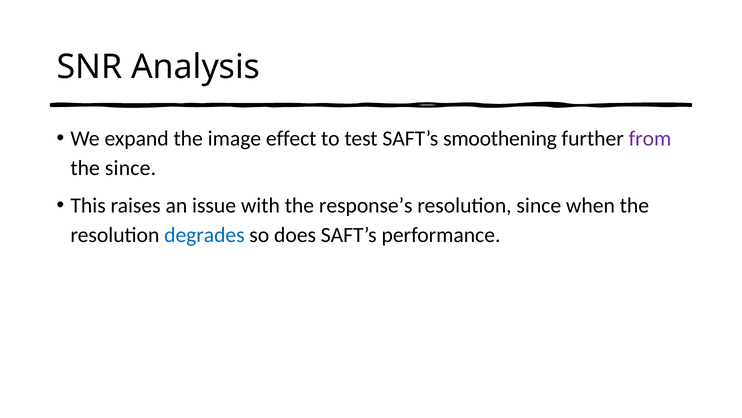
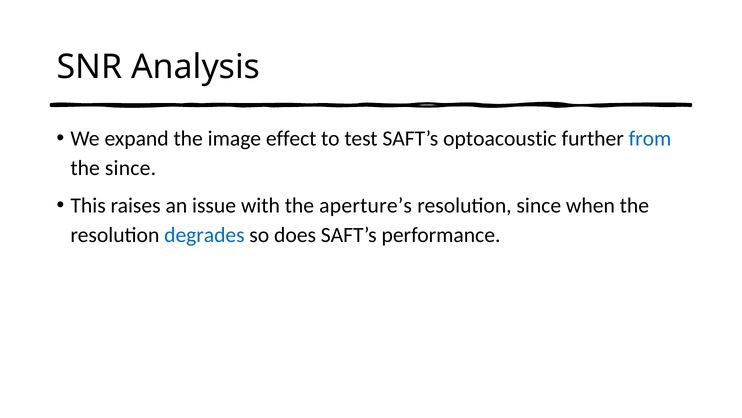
smoothening: smoothening -> optoacoustic
from colour: purple -> blue
response’s: response’s -> aperture’s
